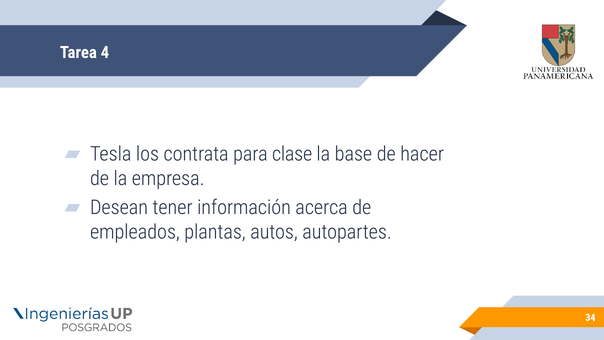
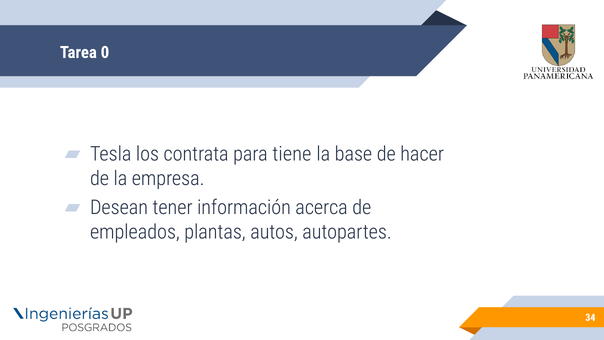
4: 4 -> 0
clase: clase -> tiene
